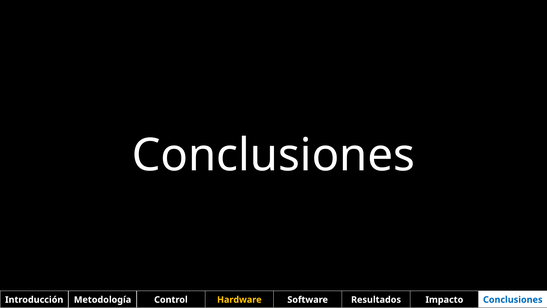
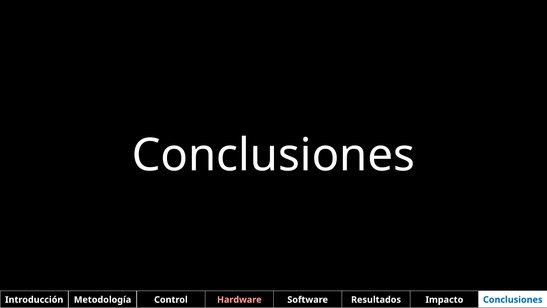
Hardware colour: yellow -> pink
